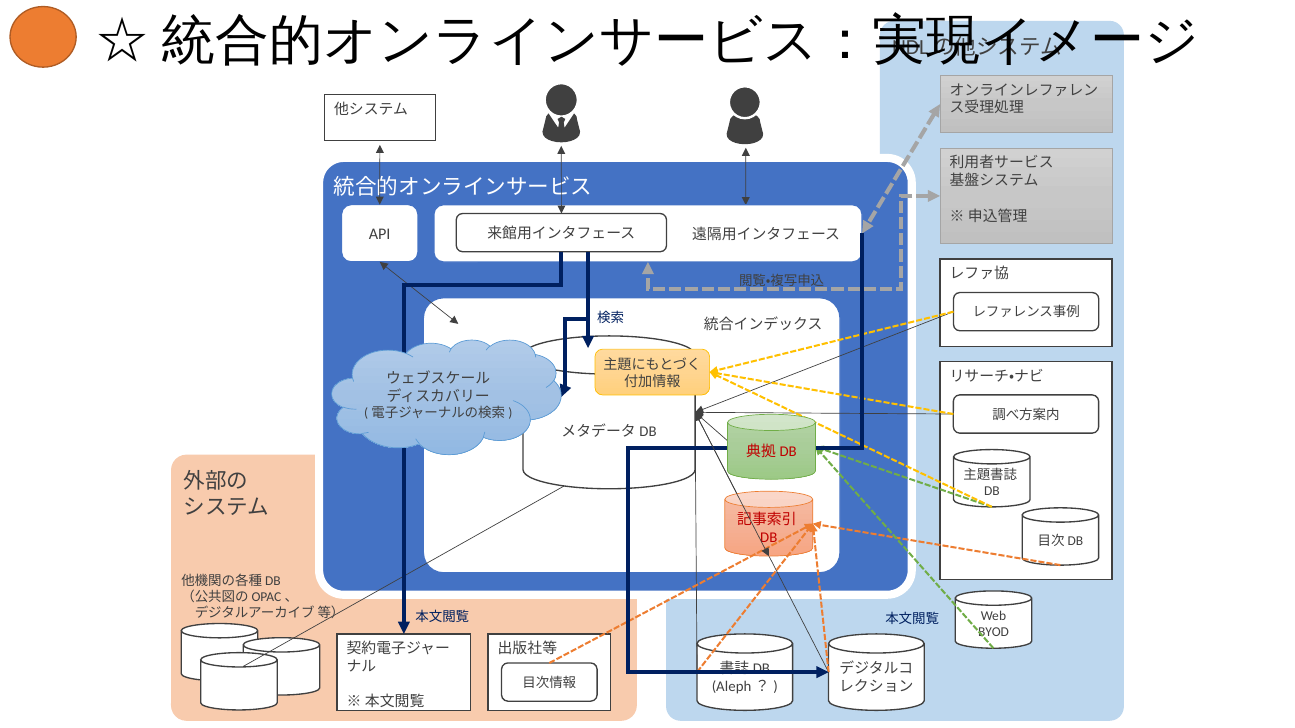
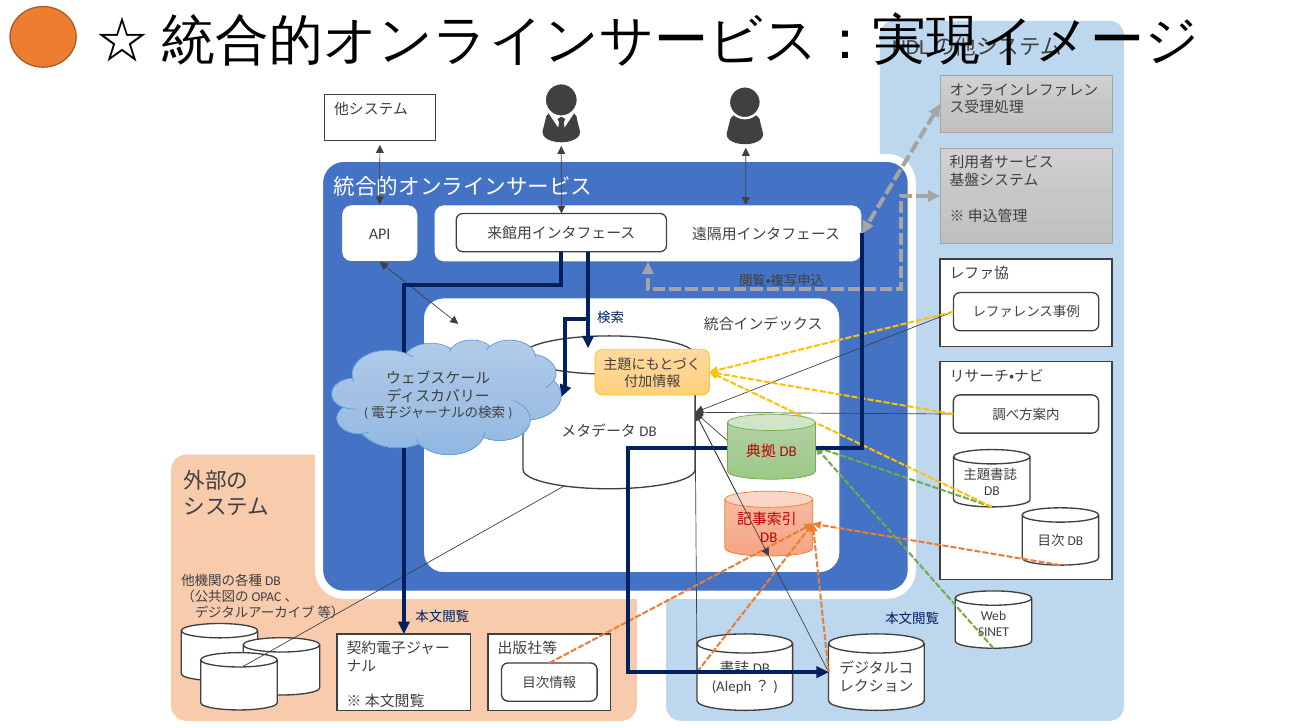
BYOD: BYOD -> SINET
